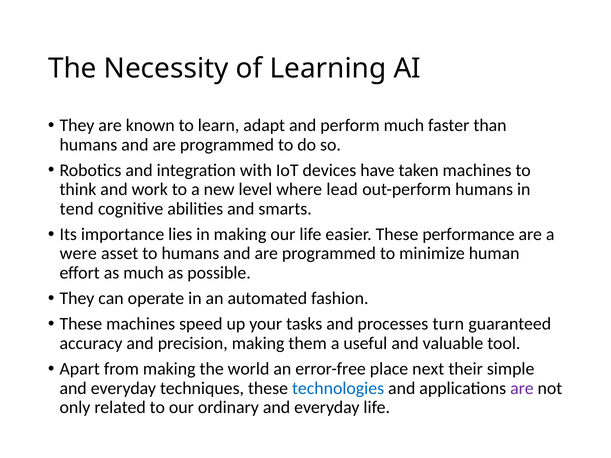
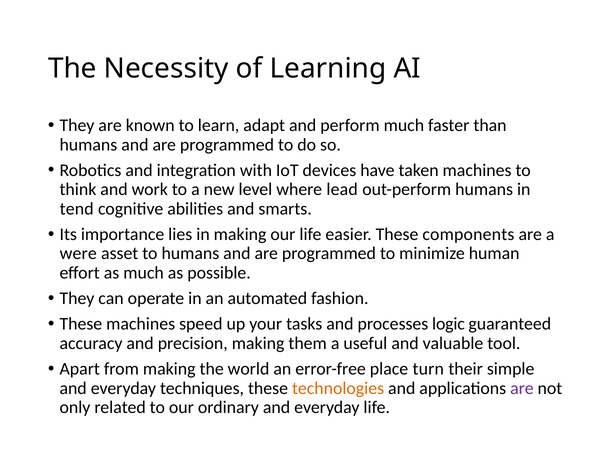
performance: performance -> components
turn: turn -> logic
next: next -> turn
technologies colour: blue -> orange
